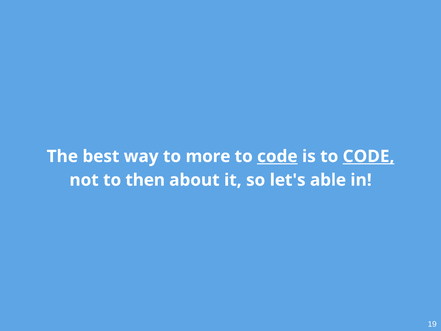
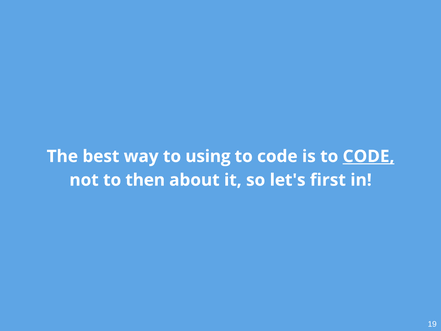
more: more -> using
code at (277, 156) underline: present -> none
able: able -> first
